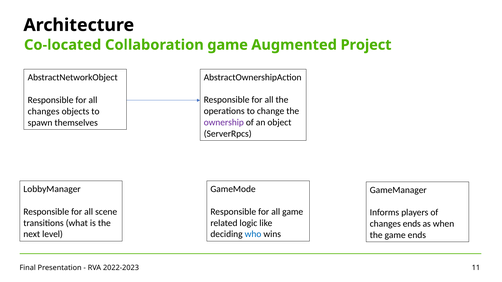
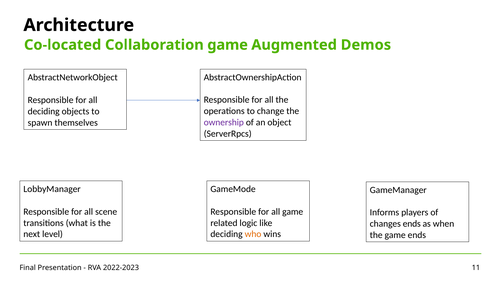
Project: Project -> Demos
changes at (44, 111): changes -> deciding
who colour: blue -> orange
